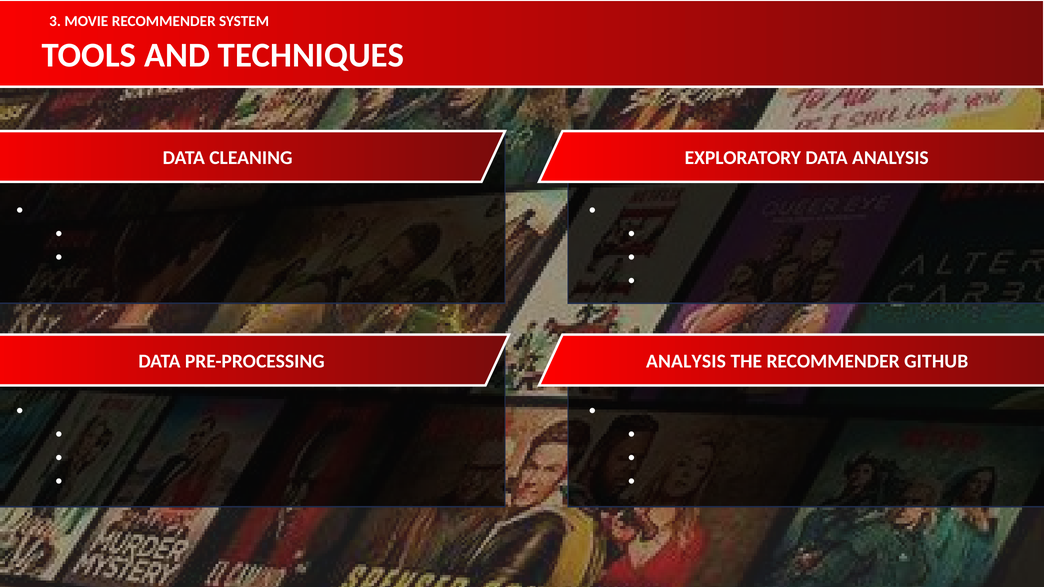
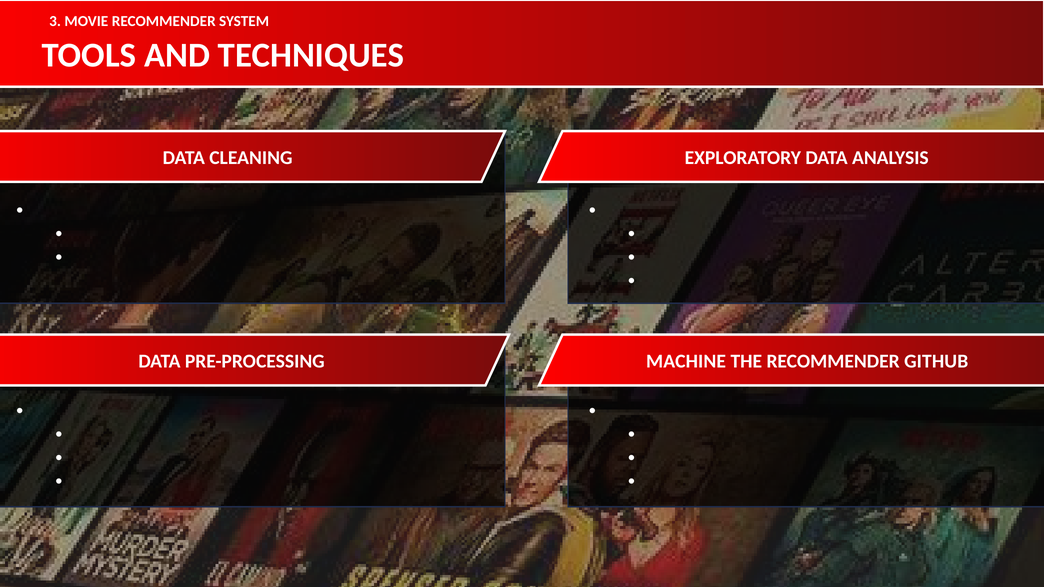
PRE-PROCESSING ANALYSIS: ANALYSIS -> MACHINE
